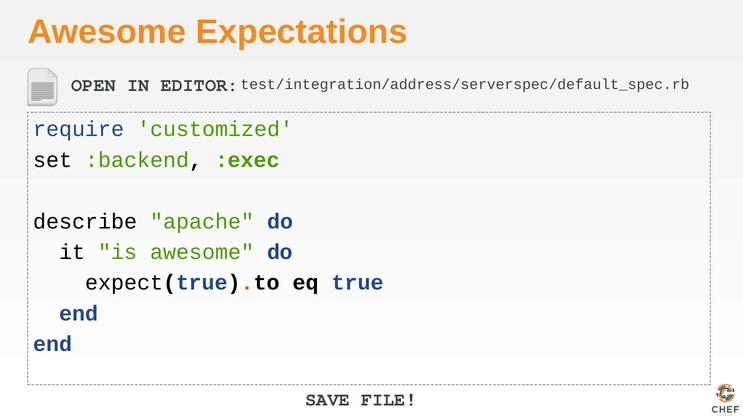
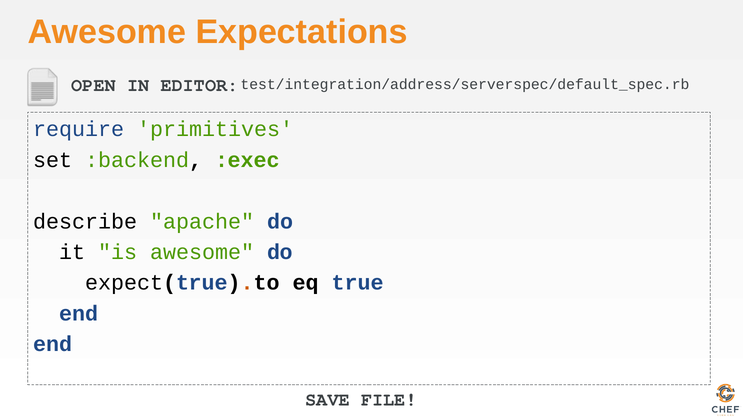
customized: customized -> primitives
